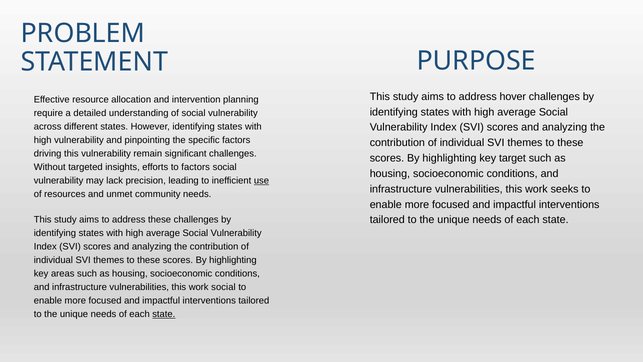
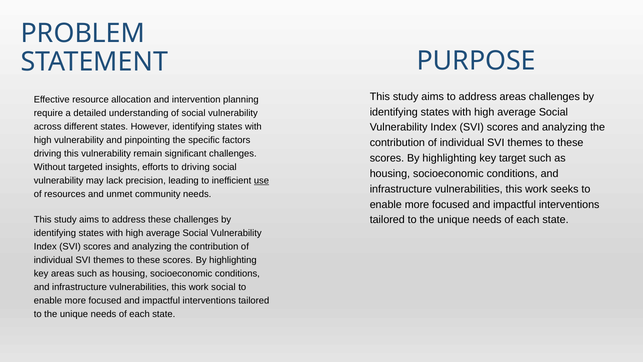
address hover: hover -> areas
to factors: factors -> driving
state at (164, 314) underline: present -> none
